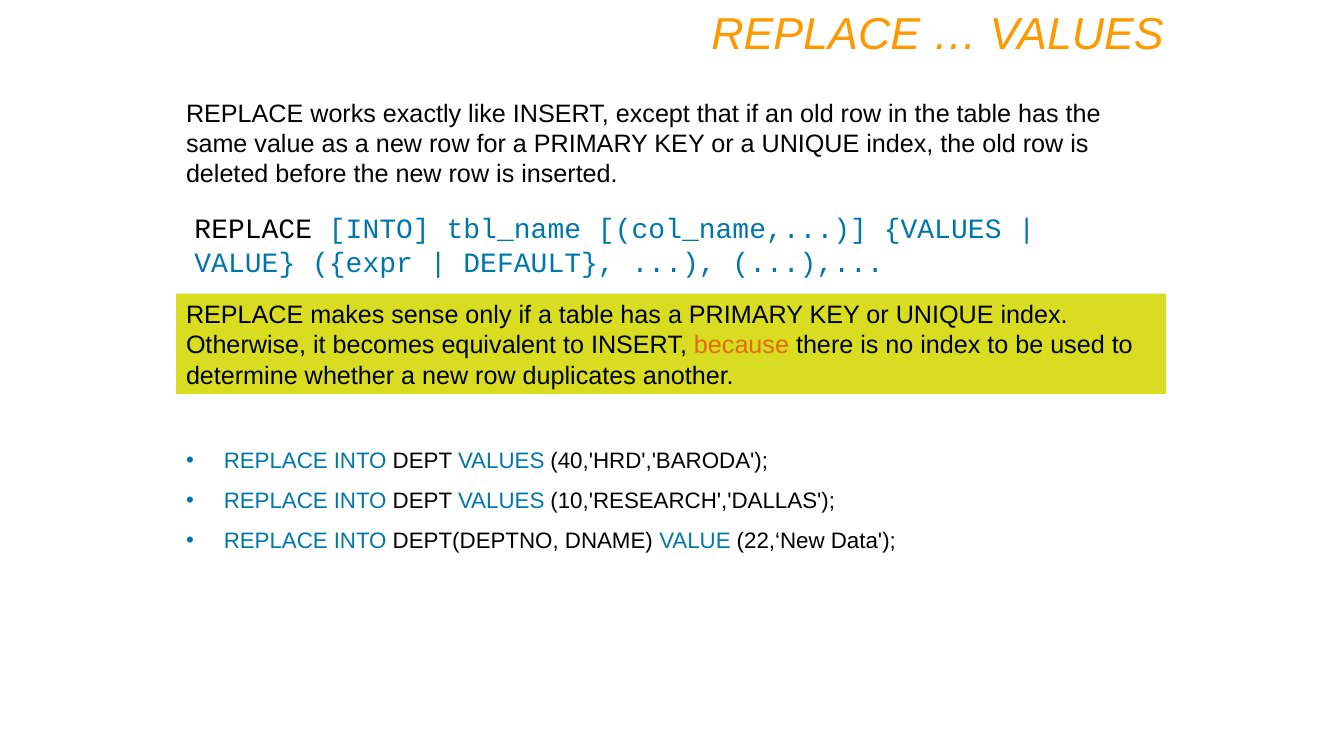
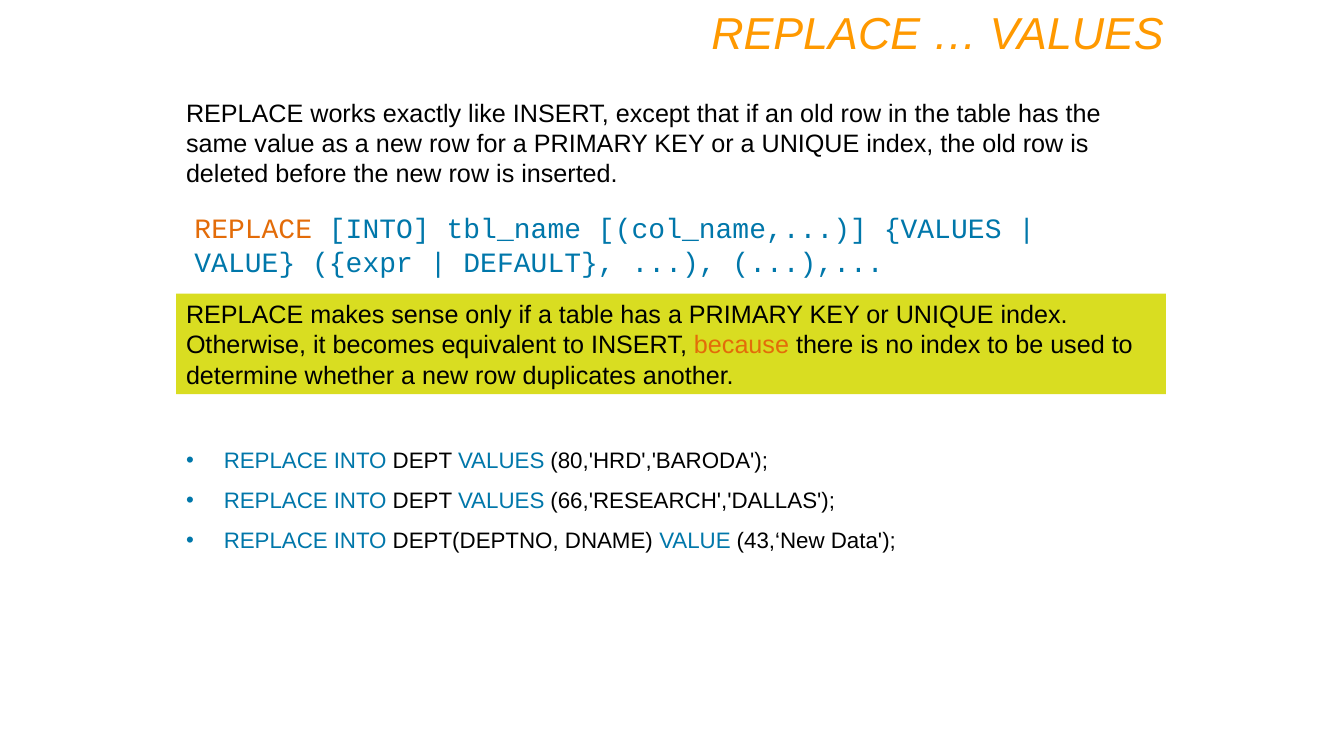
REPLACE at (253, 229) colour: black -> orange
40,'HRD','BARODA: 40,'HRD','BARODA -> 80,'HRD','BARODA
10,'RESEARCH','DALLAS: 10,'RESEARCH','DALLAS -> 66,'RESEARCH','DALLAS
22,‘New: 22,‘New -> 43,‘New
